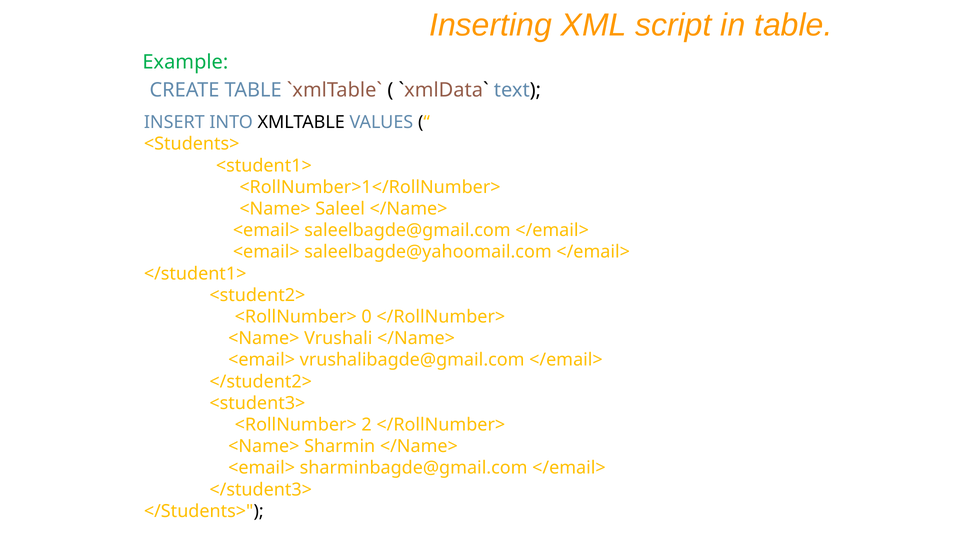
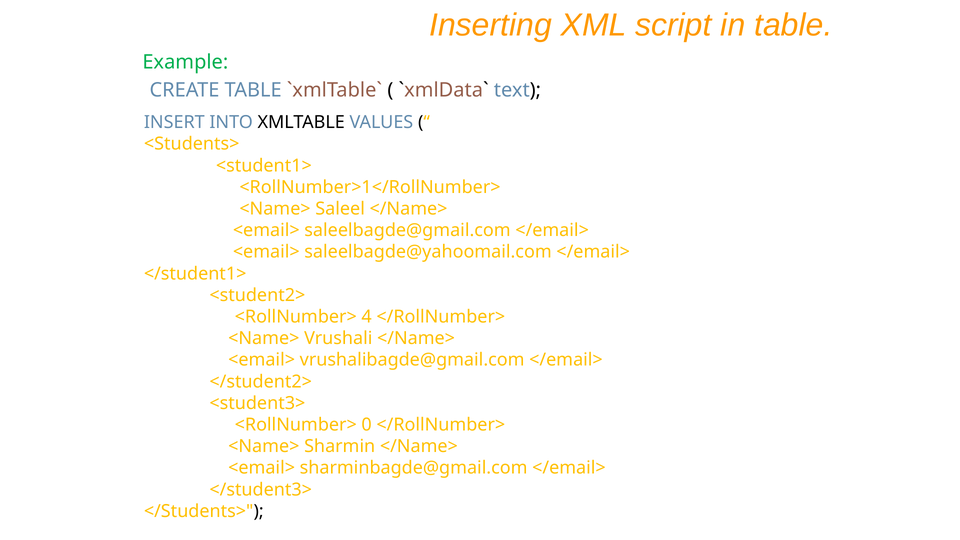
0: 0 -> 4
2: 2 -> 0
